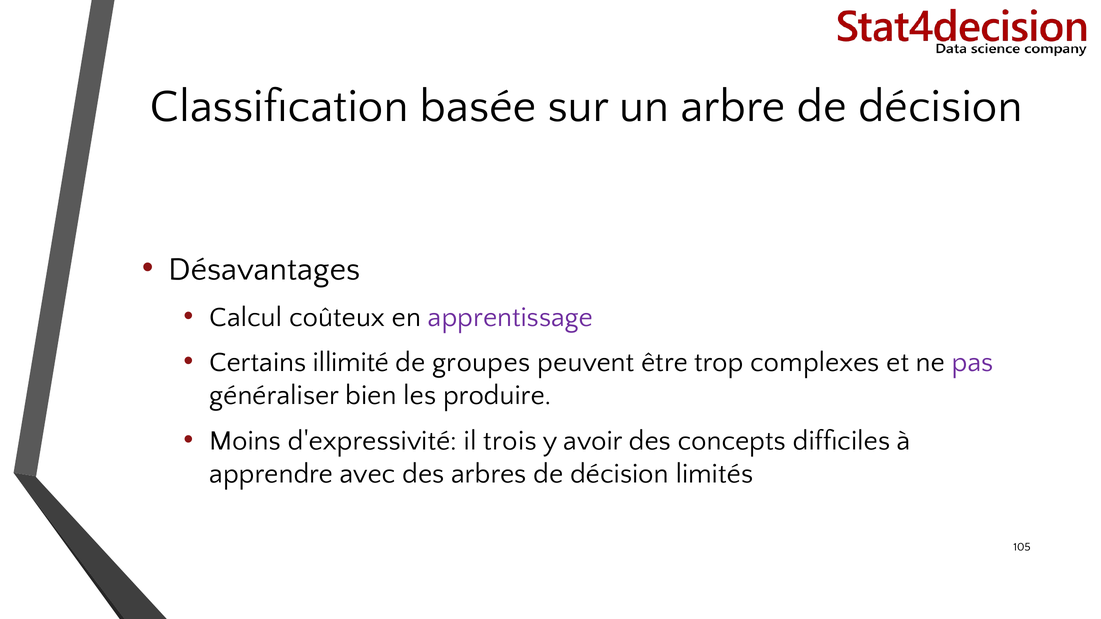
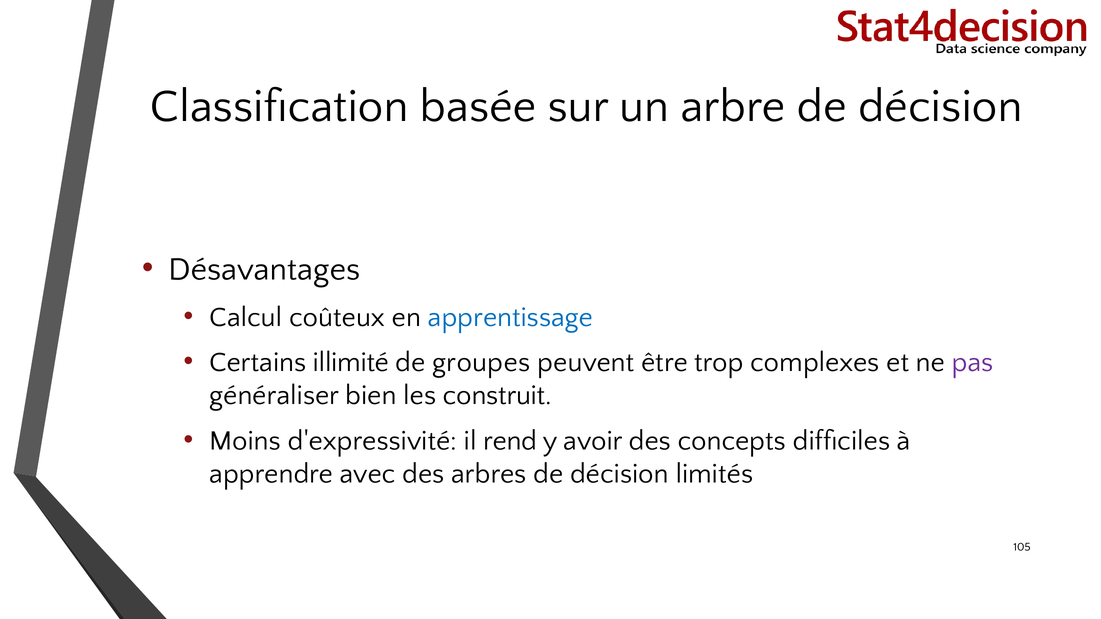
apprentissage colour: purple -> blue
produire: produire -> construit
trois: trois -> rend
